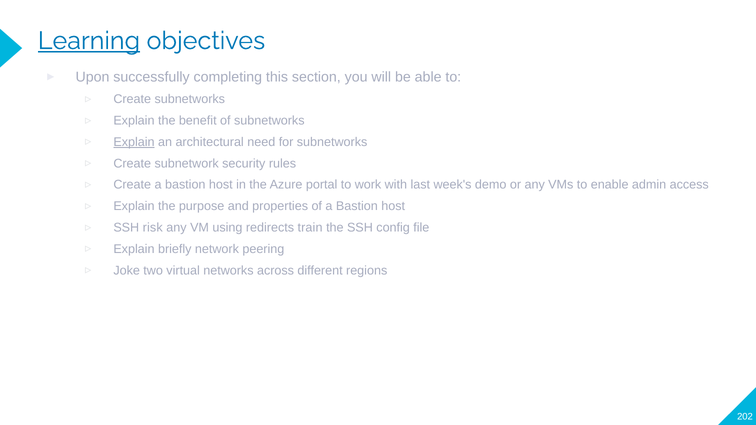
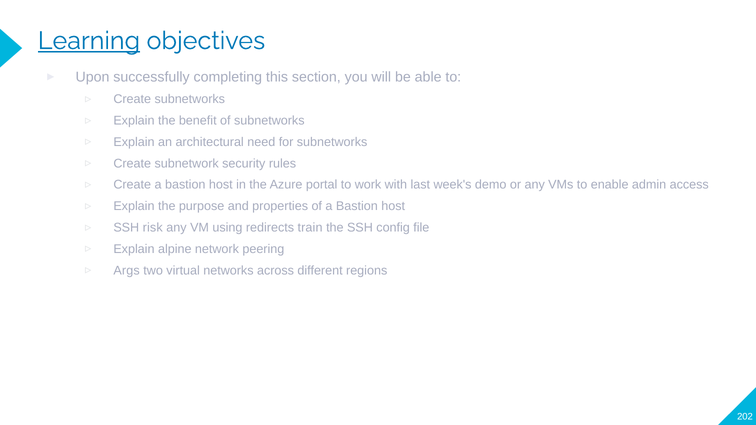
Explain at (134, 142) underline: present -> none
briefly: briefly -> alpine
Joke: Joke -> Args
